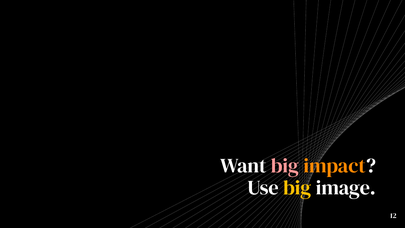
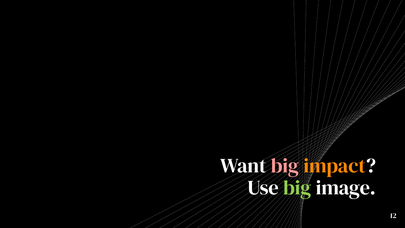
big at (297, 188) colour: yellow -> light green
